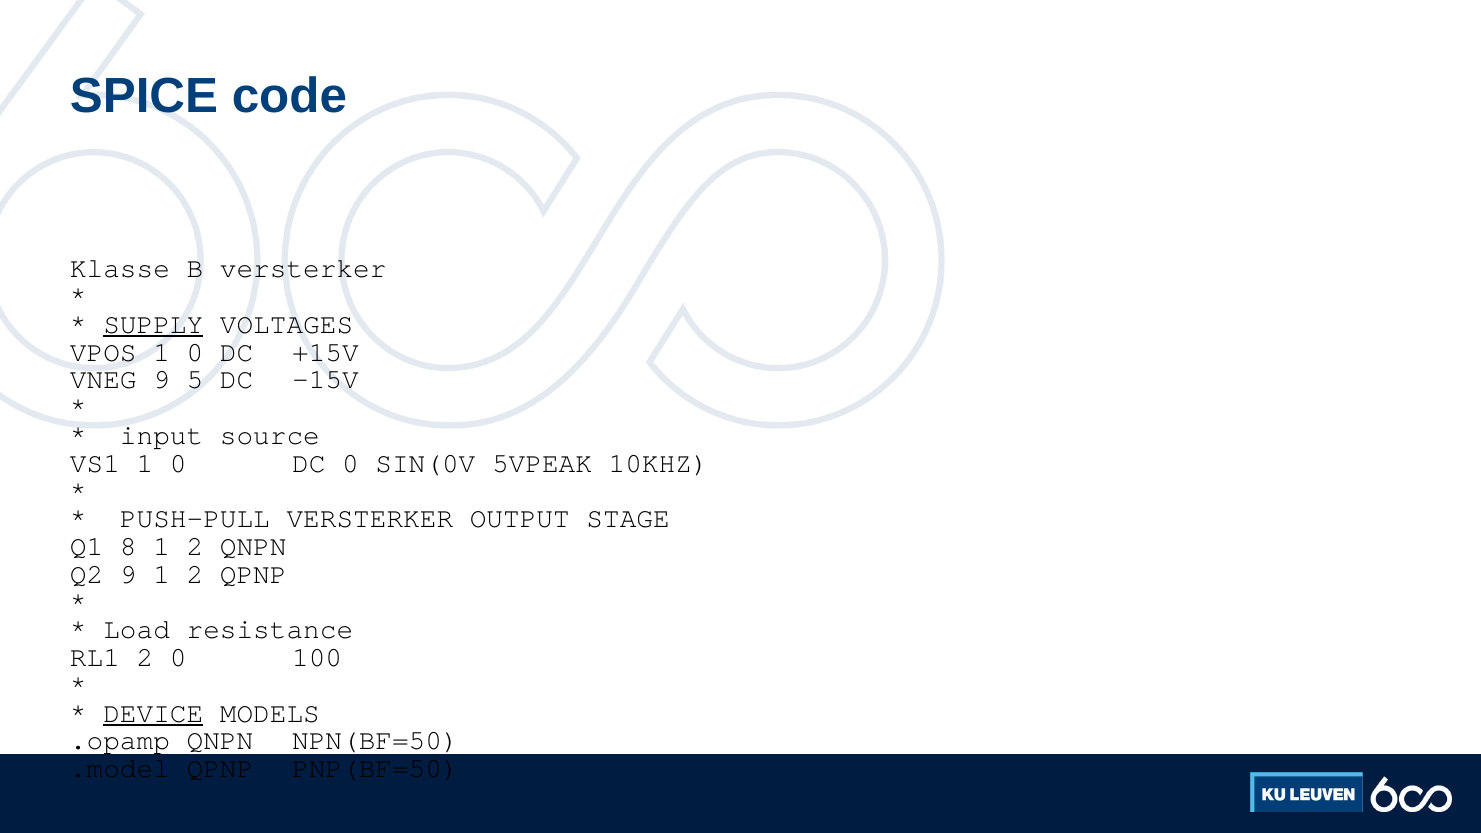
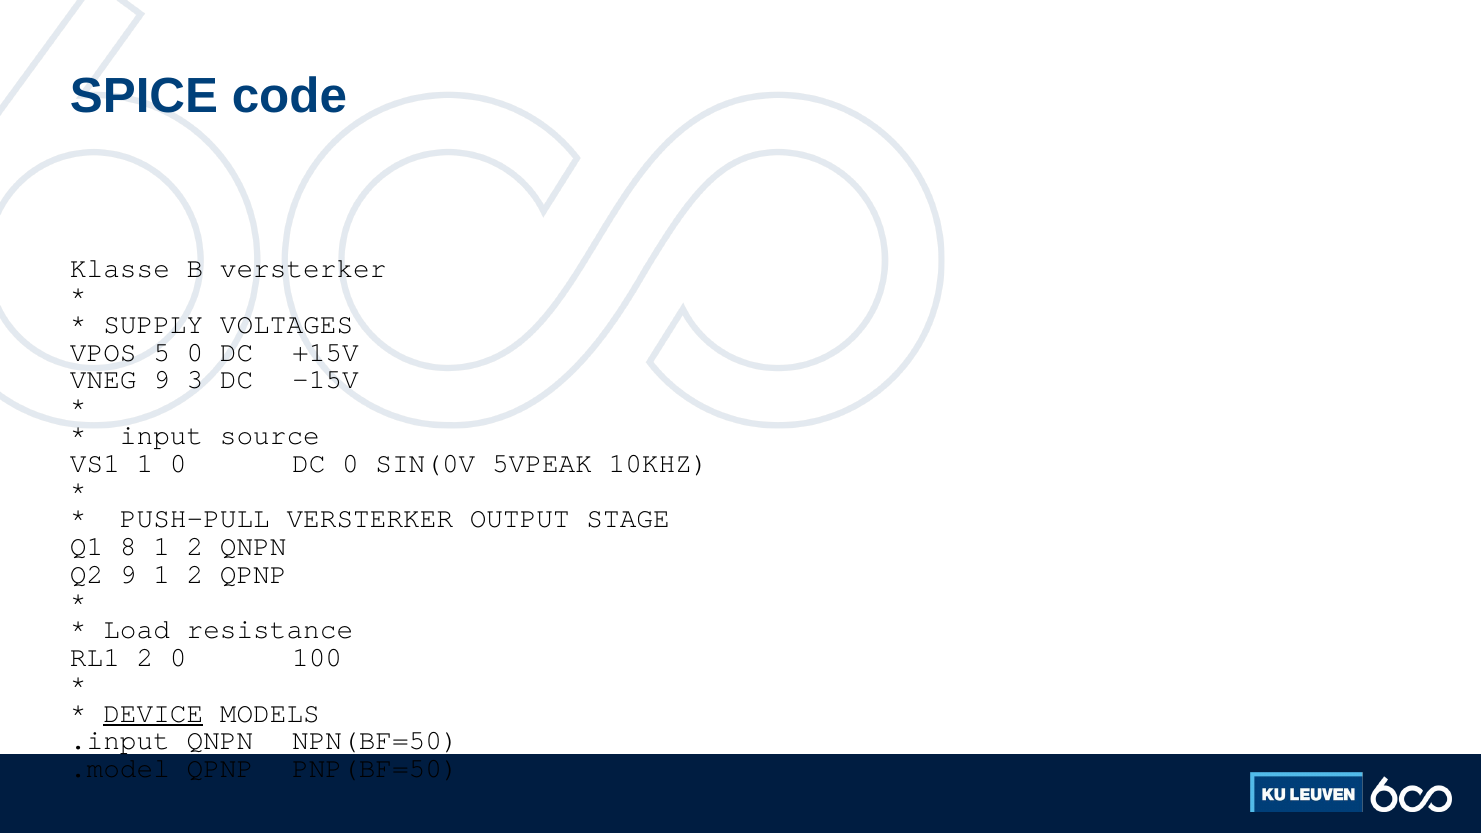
SUPPLY underline: present -> none
VPOS 1: 1 -> 5
5: 5 -> 3
.opamp: .opamp -> .input
